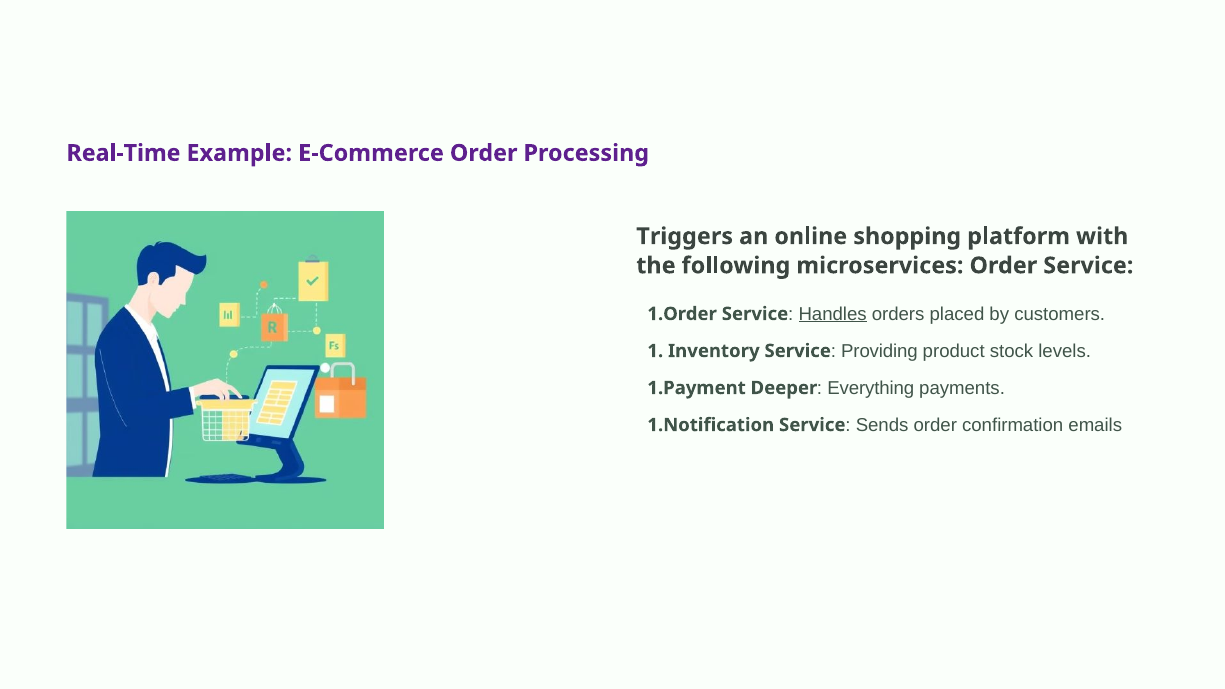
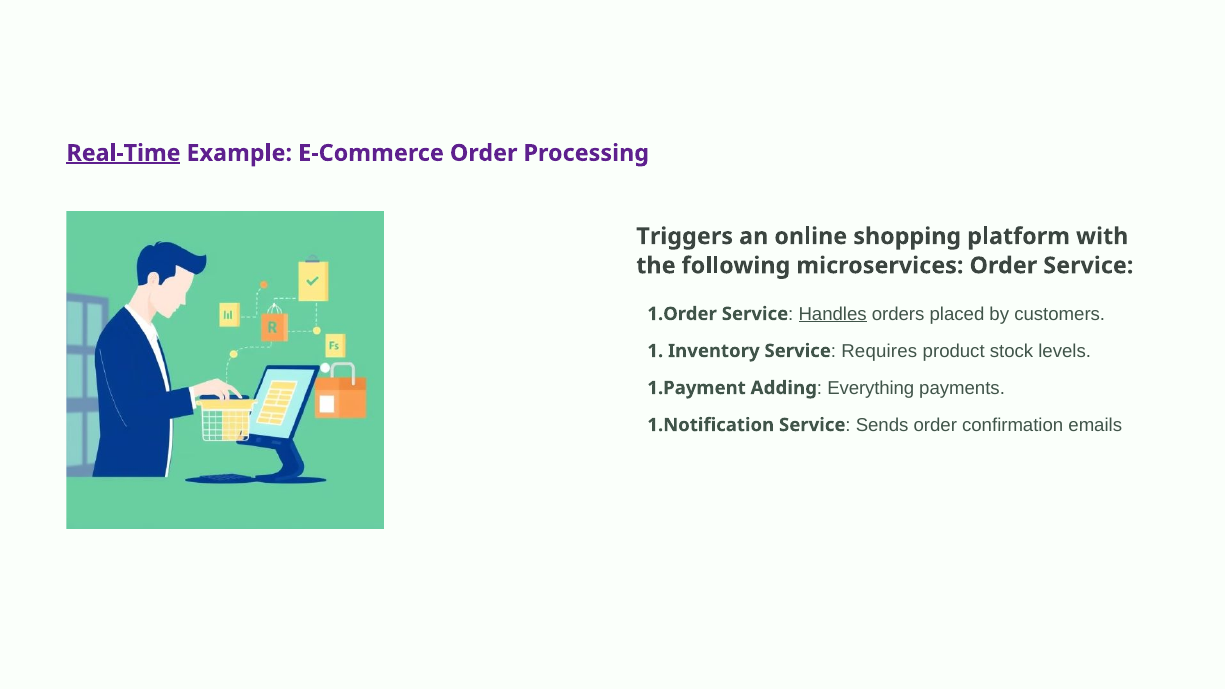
Real-Time underline: none -> present
Providing: Providing -> Requires
Deeper: Deeper -> Adding
